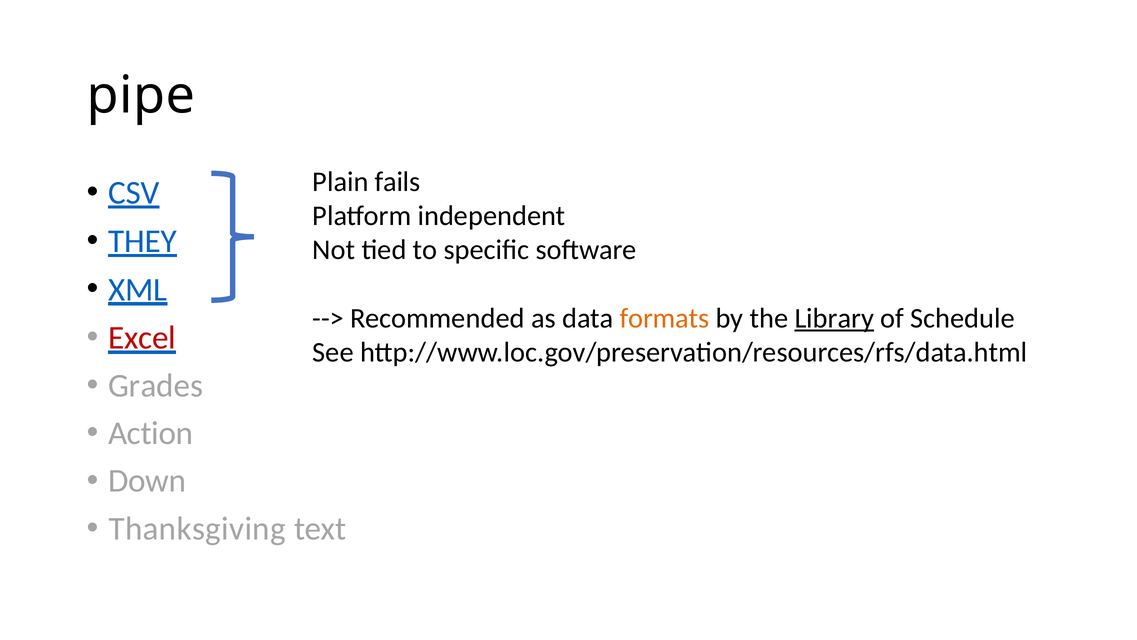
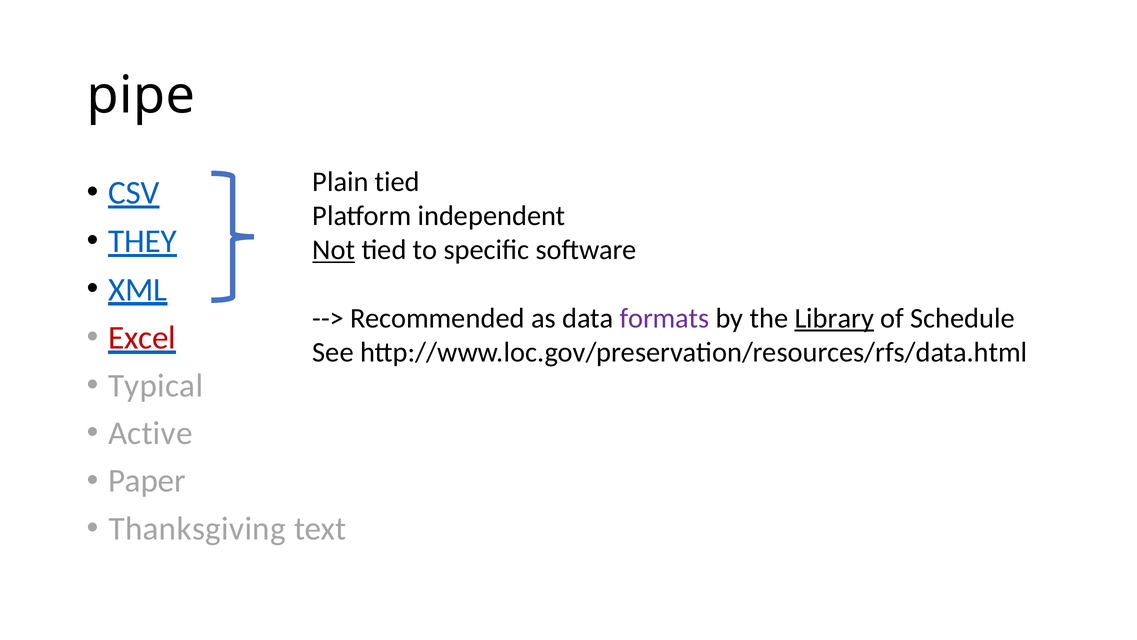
Plain fails: fails -> tied
Not underline: none -> present
formats colour: orange -> purple
Grades: Grades -> Typical
Action: Action -> Active
Down: Down -> Paper
